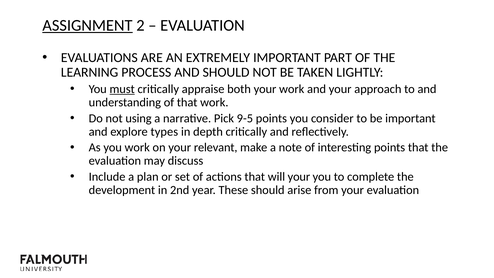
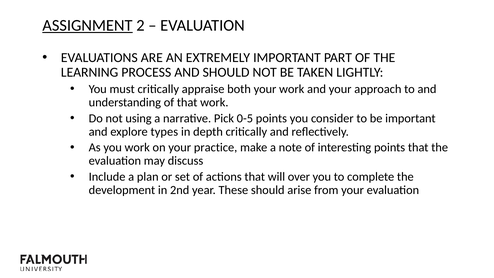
must underline: present -> none
9-5: 9-5 -> 0-5
relevant: relevant -> practice
will your: your -> over
